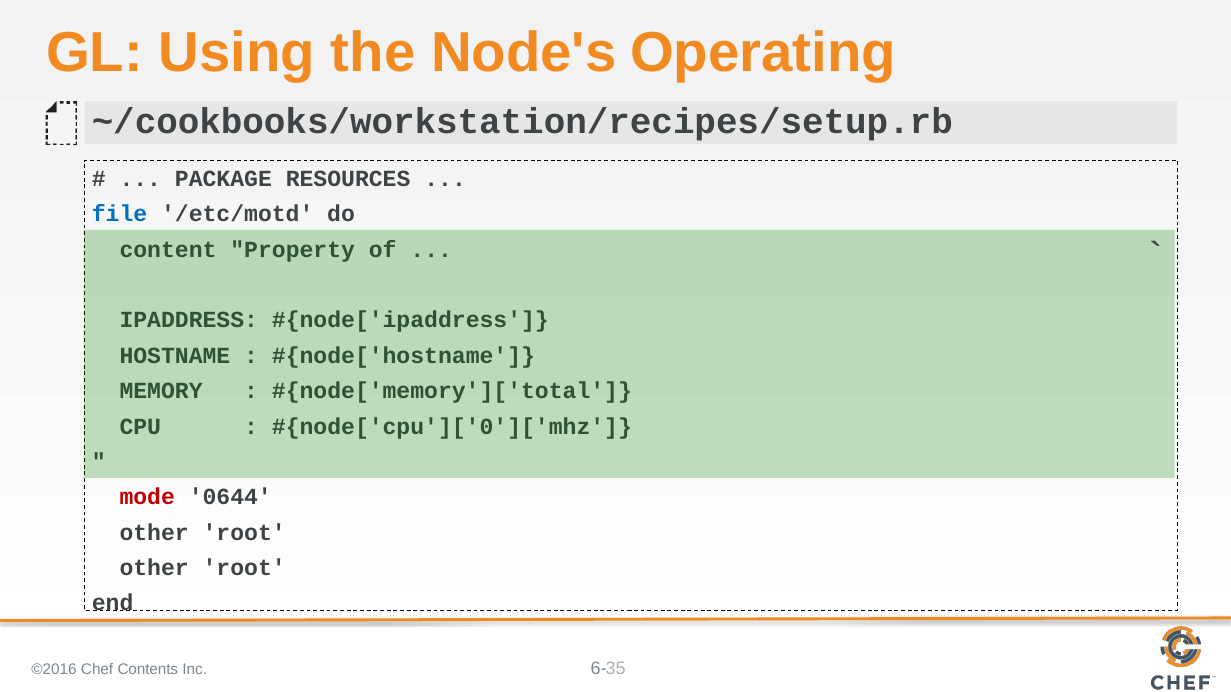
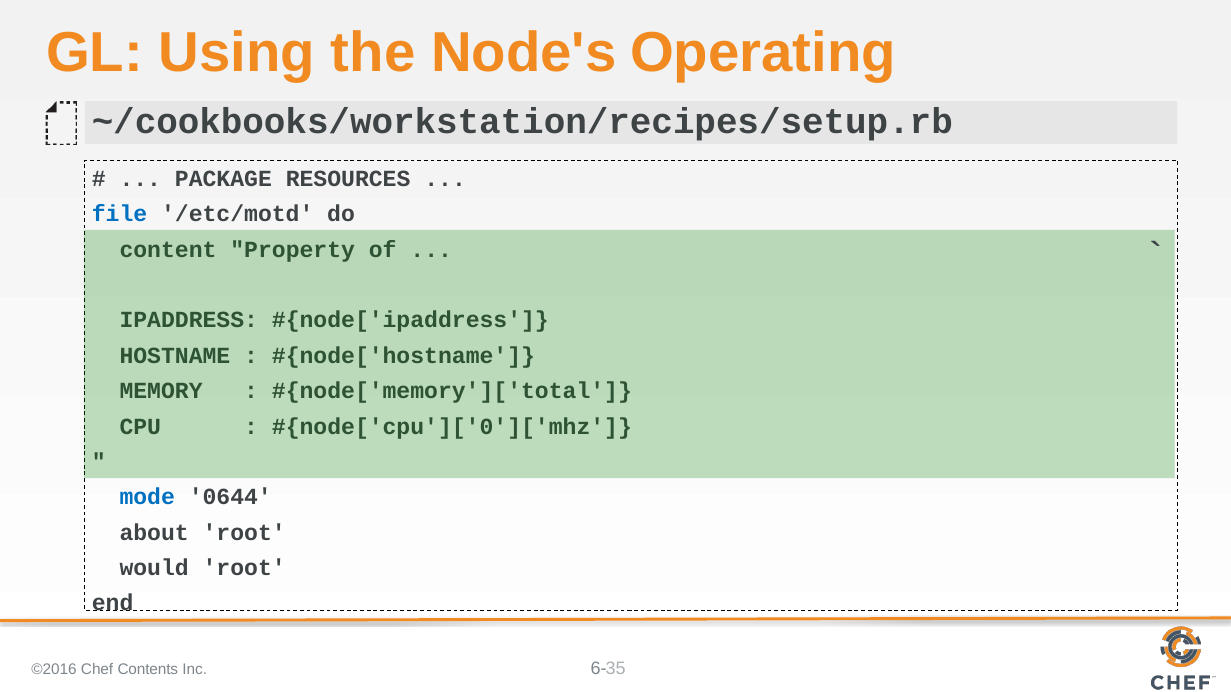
mode colour: red -> blue
other at (154, 533): other -> about
other at (154, 568): other -> would
